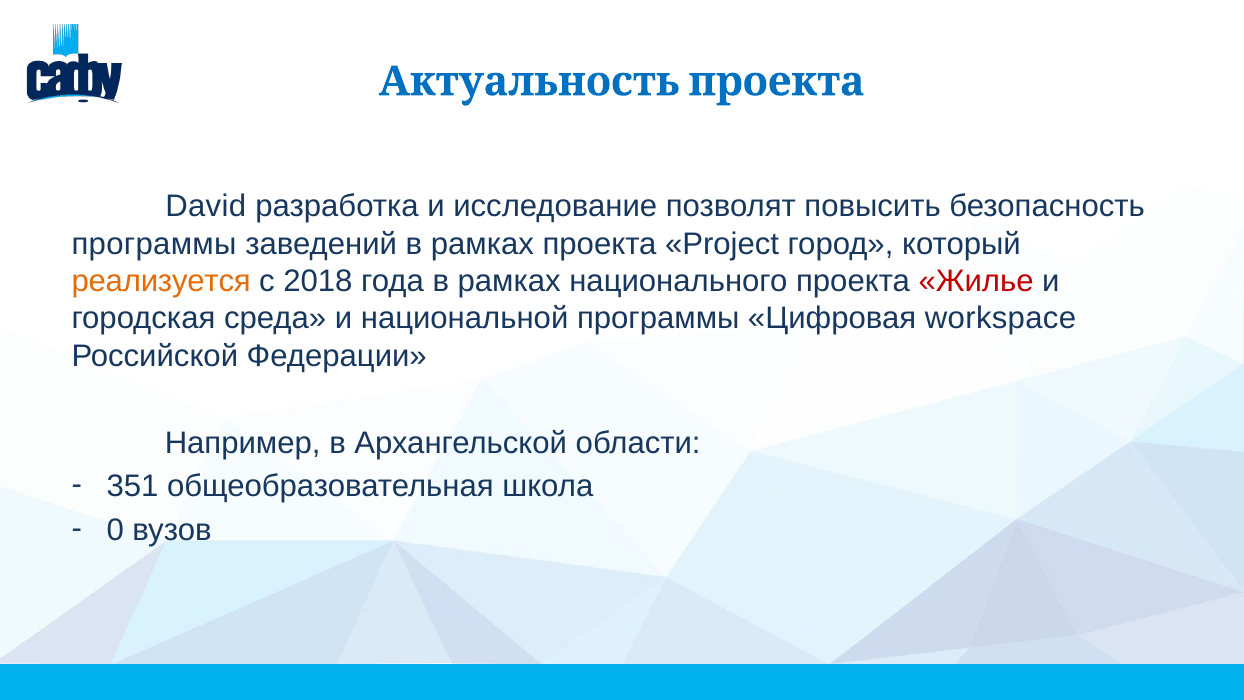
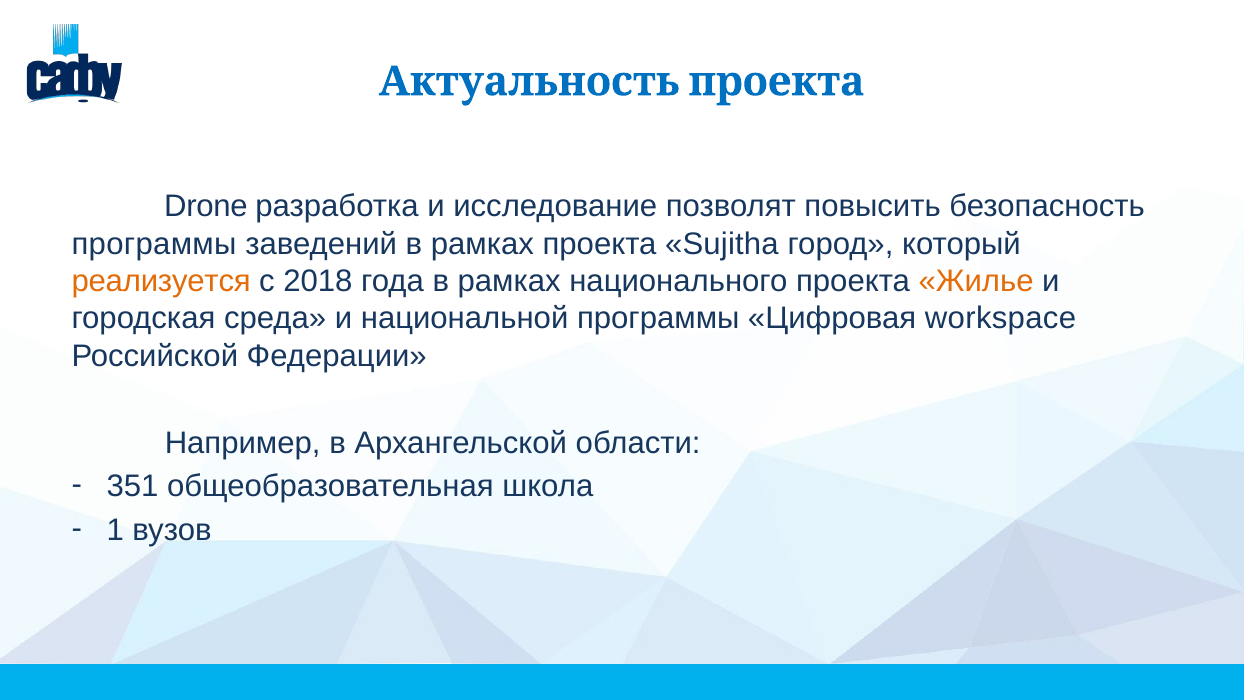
David: David -> Drone
Project: Project -> Sujitha
Жилье colour: red -> orange
0: 0 -> 1
